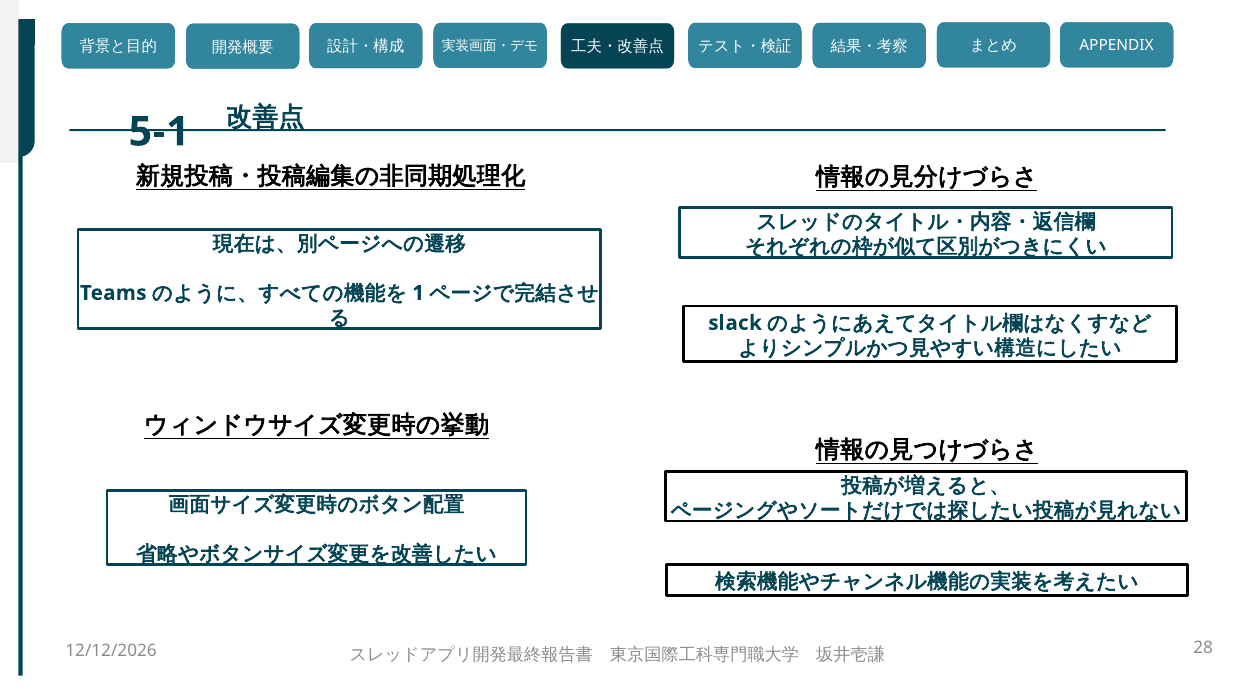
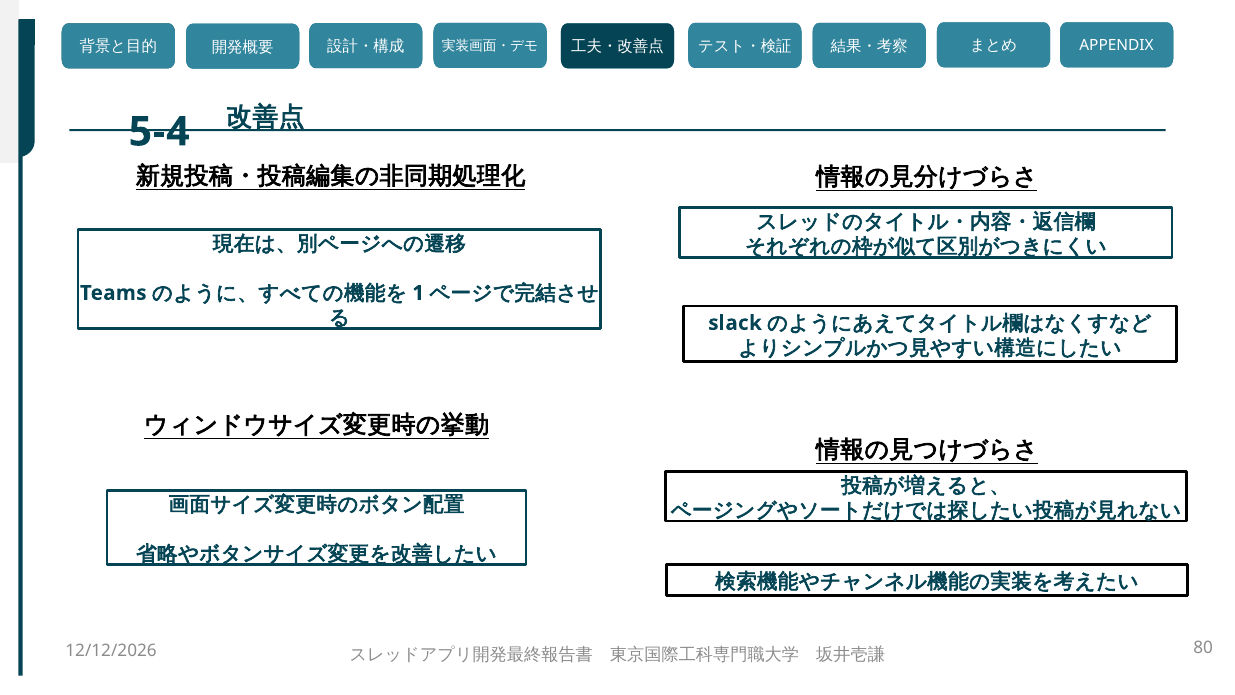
5-1: 5-1 -> 5-4
28: 28 -> 80
